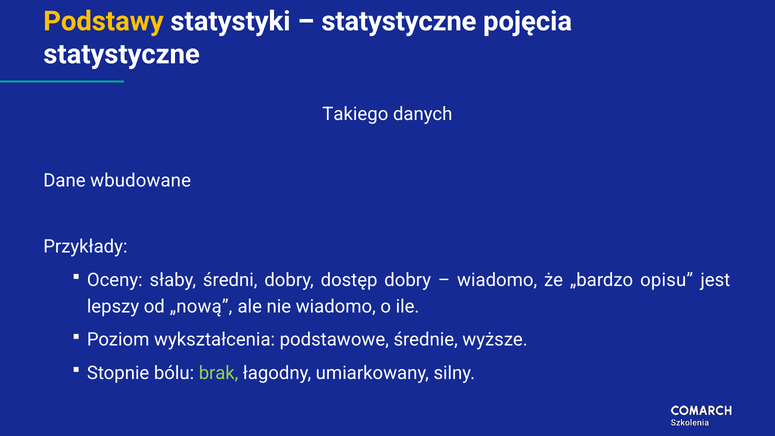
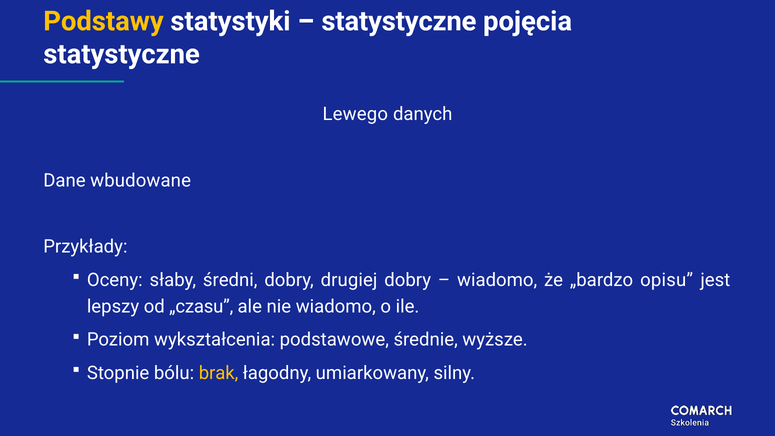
Takiego: Takiego -> Lewego
dostęp: dostęp -> drugiej
„nową: „nową -> „czasu
brak colour: light green -> yellow
